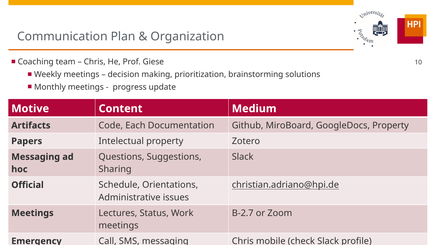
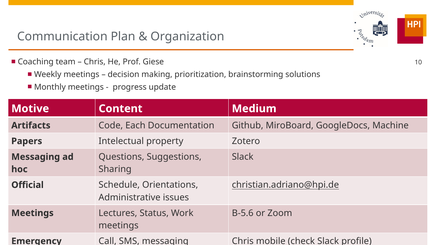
GoogleDocs Property: Property -> Machine
B-2.7: B-2.7 -> B-5.6
